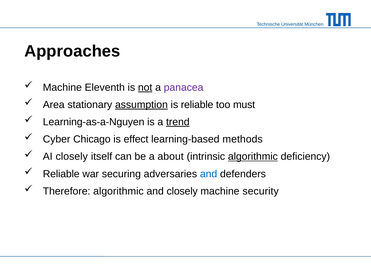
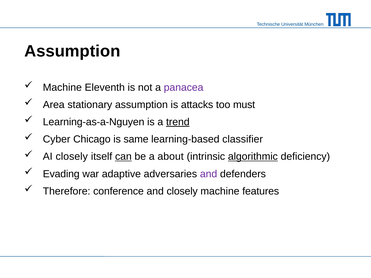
Approaches at (72, 51): Approaches -> Assumption
not underline: present -> none
assumption at (141, 105) underline: present -> none
is reliable: reliable -> attacks
effect: effect -> same
methods: methods -> classifier
can underline: none -> present
Reliable at (61, 174): Reliable -> Evading
securing: securing -> adaptive
and at (209, 174) colour: blue -> purple
Therefore algorithmic: algorithmic -> conference
security: security -> features
